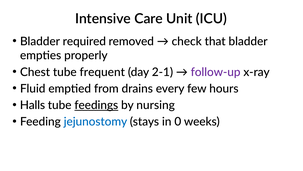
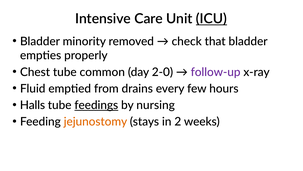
ICU underline: none -> present
required: required -> minority
frequent: frequent -> common
2-1: 2-1 -> 2-0
jejunostomy colour: blue -> orange
0: 0 -> 2
